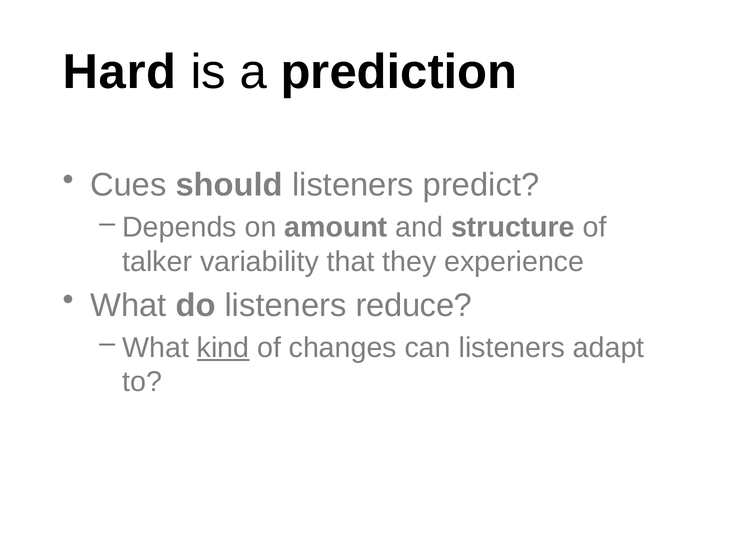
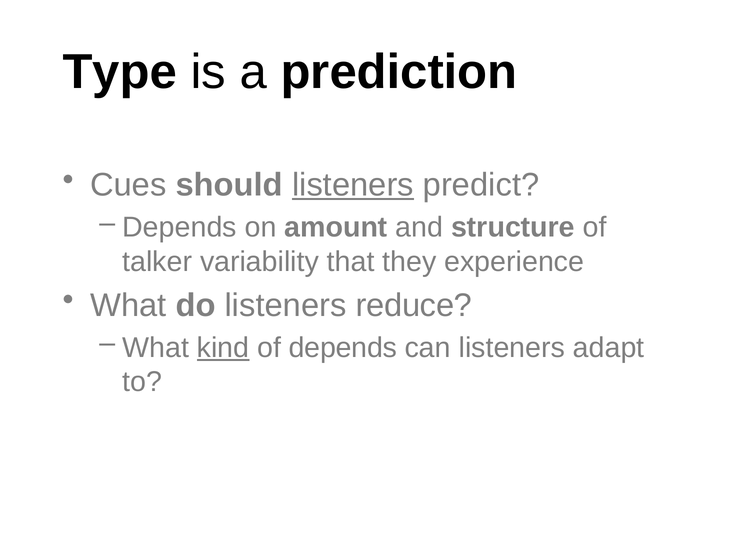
Hard: Hard -> Type
listeners at (353, 185) underline: none -> present
of changes: changes -> depends
